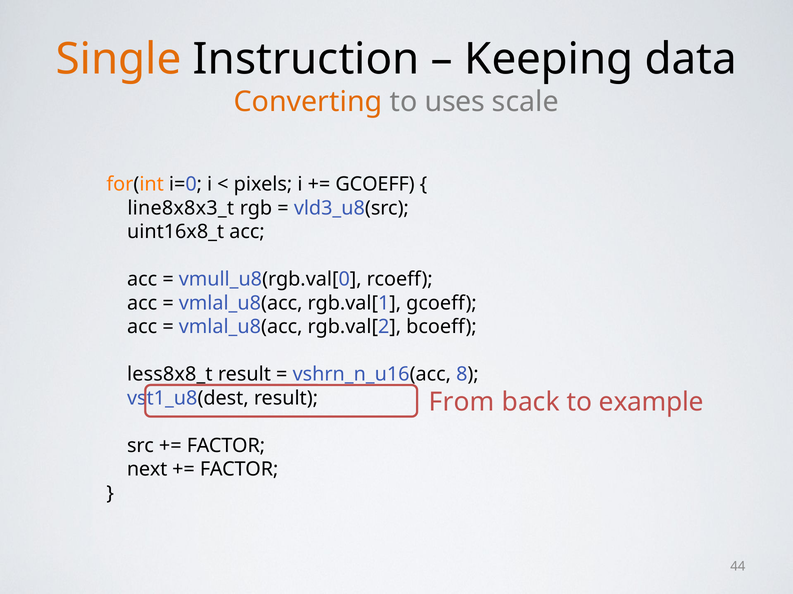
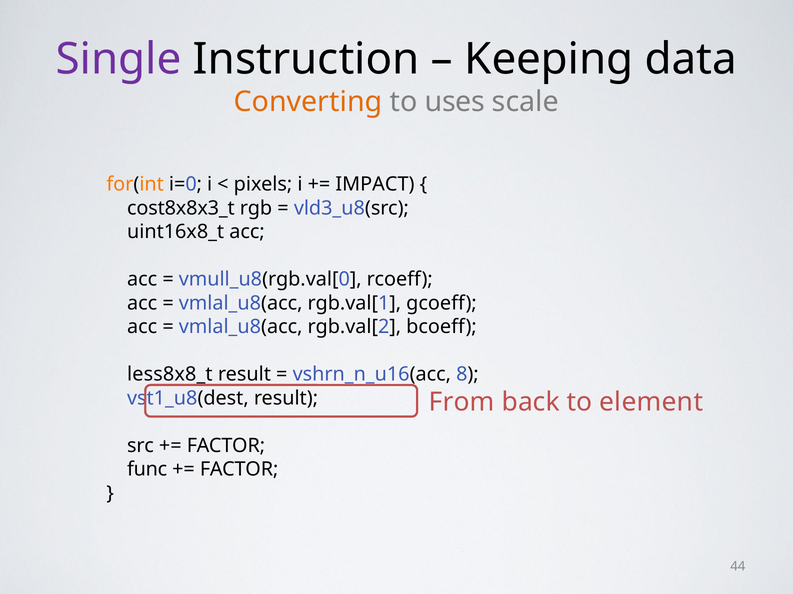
Single colour: orange -> purple
GCOEFF at (375, 185): GCOEFF -> IMPACT
line8x8x3_t: line8x8x3_t -> cost8x8x3_t
example: example -> element
next: next -> func
